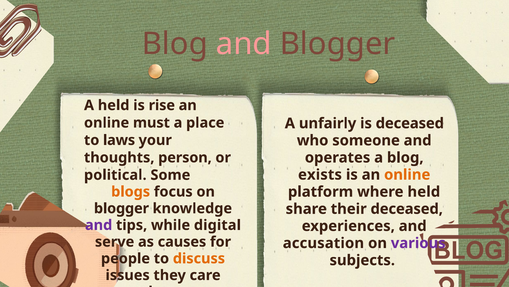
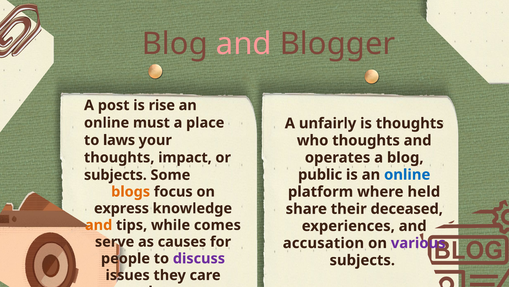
A held: held -> post
is deceased: deceased -> thoughts
who someone: someone -> thoughts
person: person -> impact
exists: exists -> public
online at (407, 174) colour: orange -> blue
political at (115, 175): political -> subjects
blogger at (121, 208): blogger -> express
and at (99, 225) colour: purple -> orange
digital: digital -> comes
discuss colour: orange -> purple
